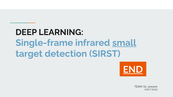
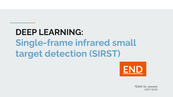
small underline: present -> none
